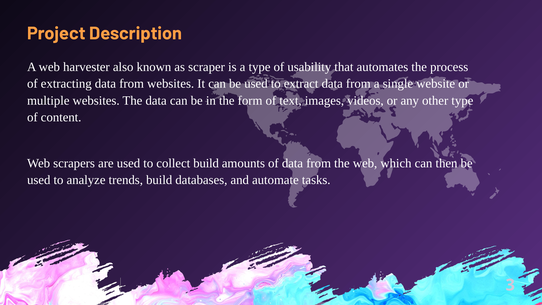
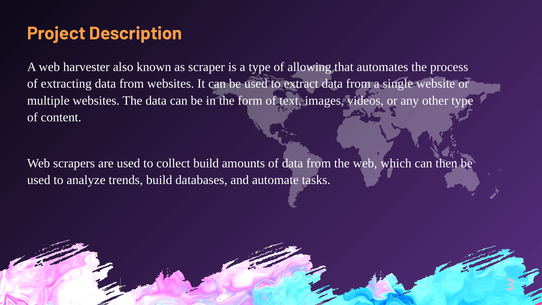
usability: usability -> allowing
